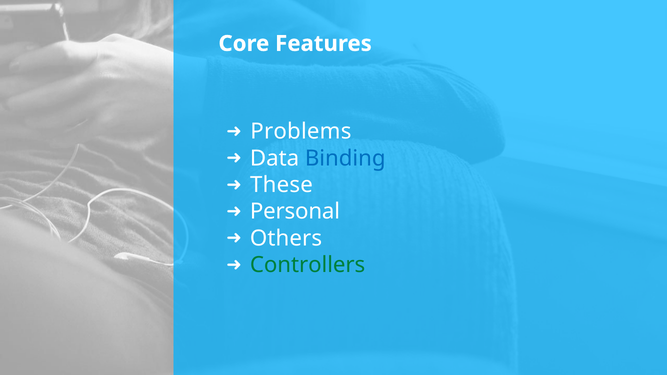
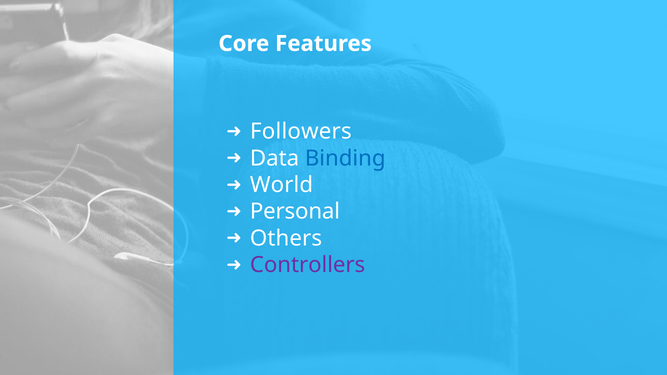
Problems: Problems -> Followers
These: These -> World
Controllers colour: green -> purple
